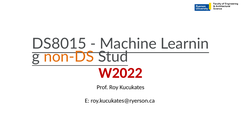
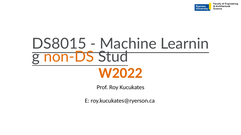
W2022 colour: red -> orange
